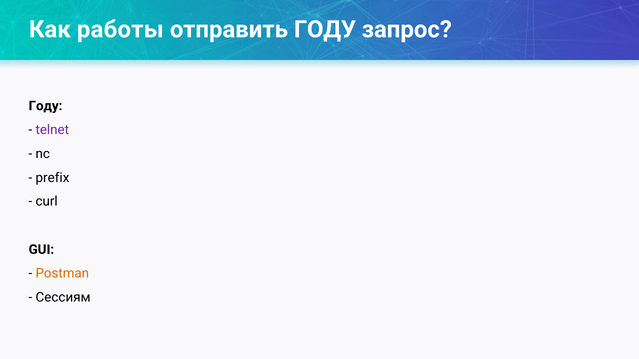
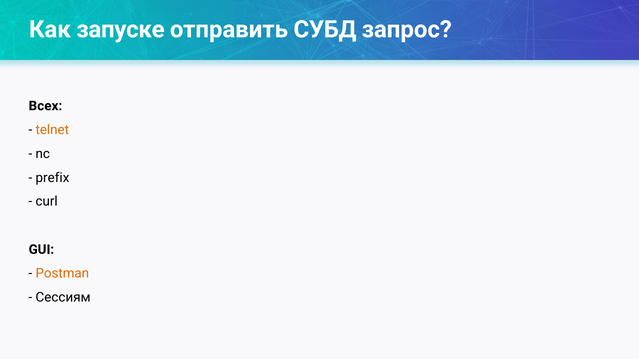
работы: работы -> запуске
отправить ГОДУ: ГОДУ -> СУБД
Году at (45, 106): Году -> Всех
telnet colour: purple -> orange
